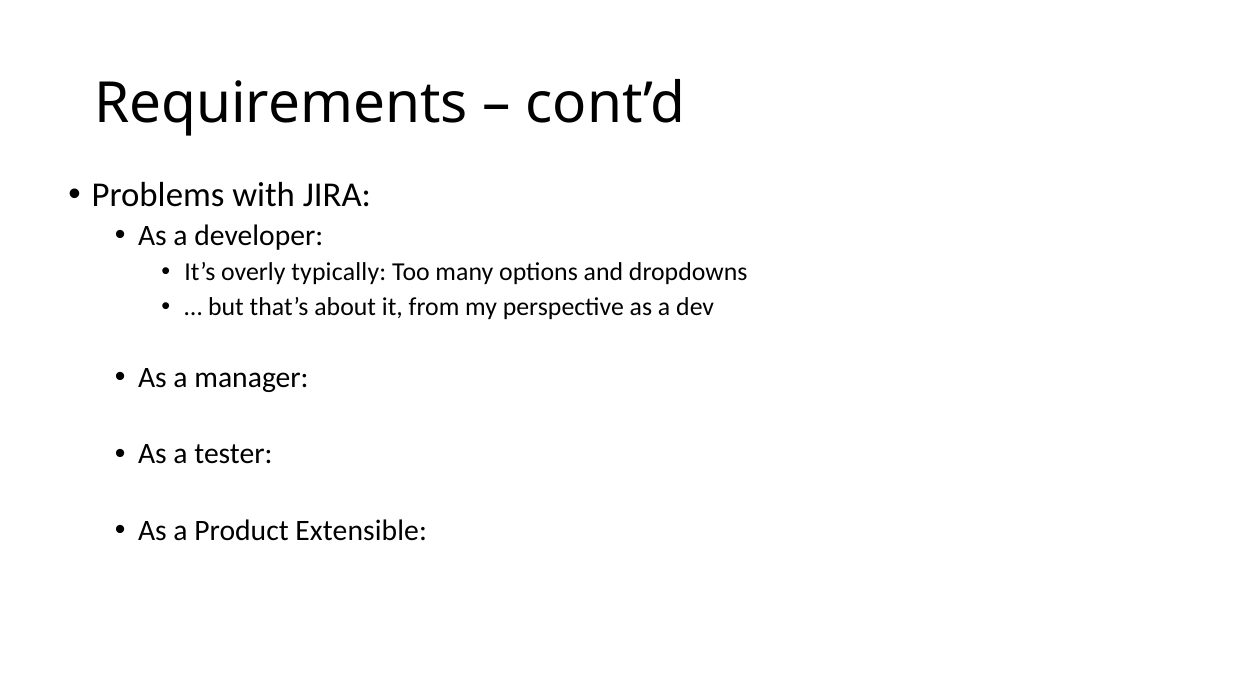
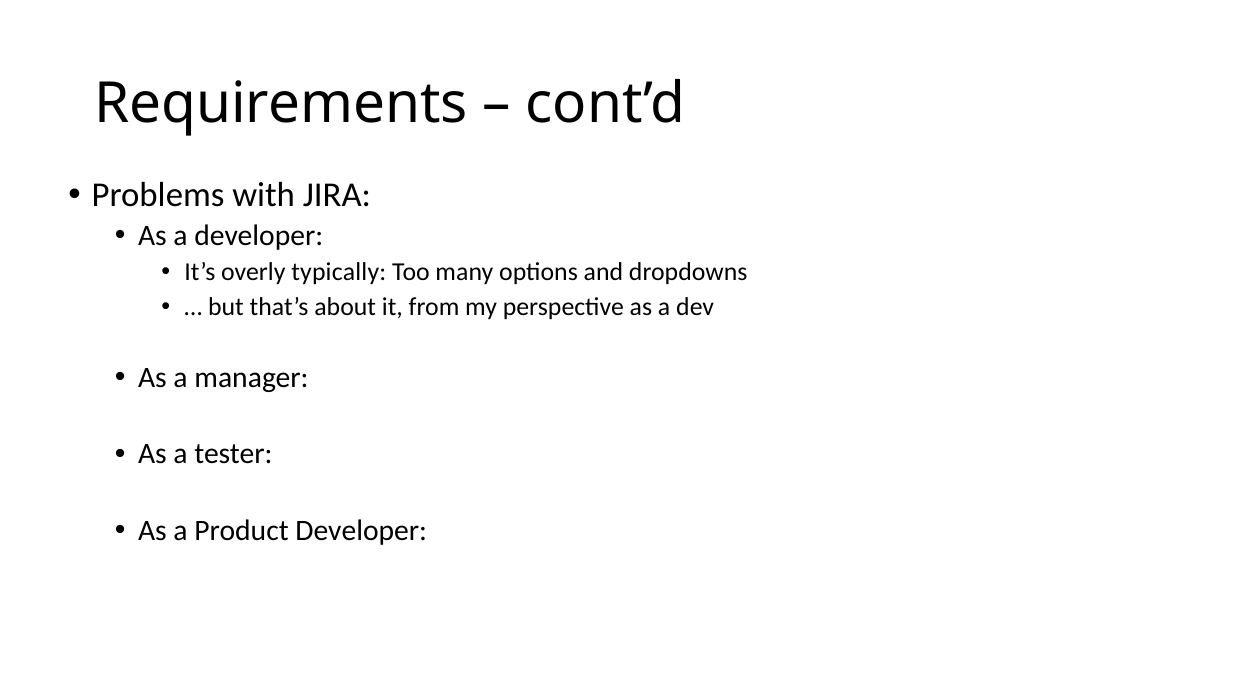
Product Extensible: Extensible -> Developer
